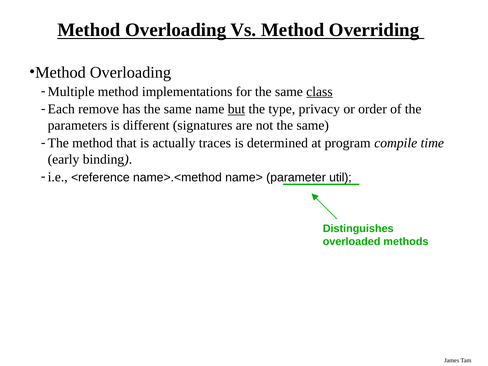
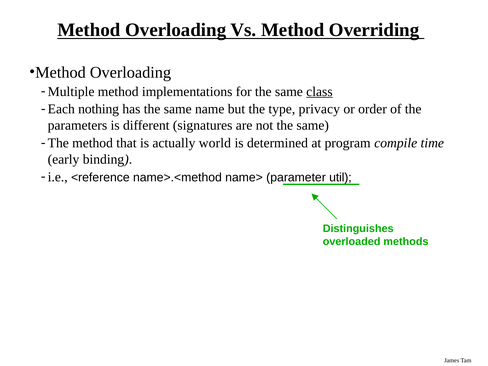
remove: remove -> nothing
but underline: present -> none
traces: traces -> world
